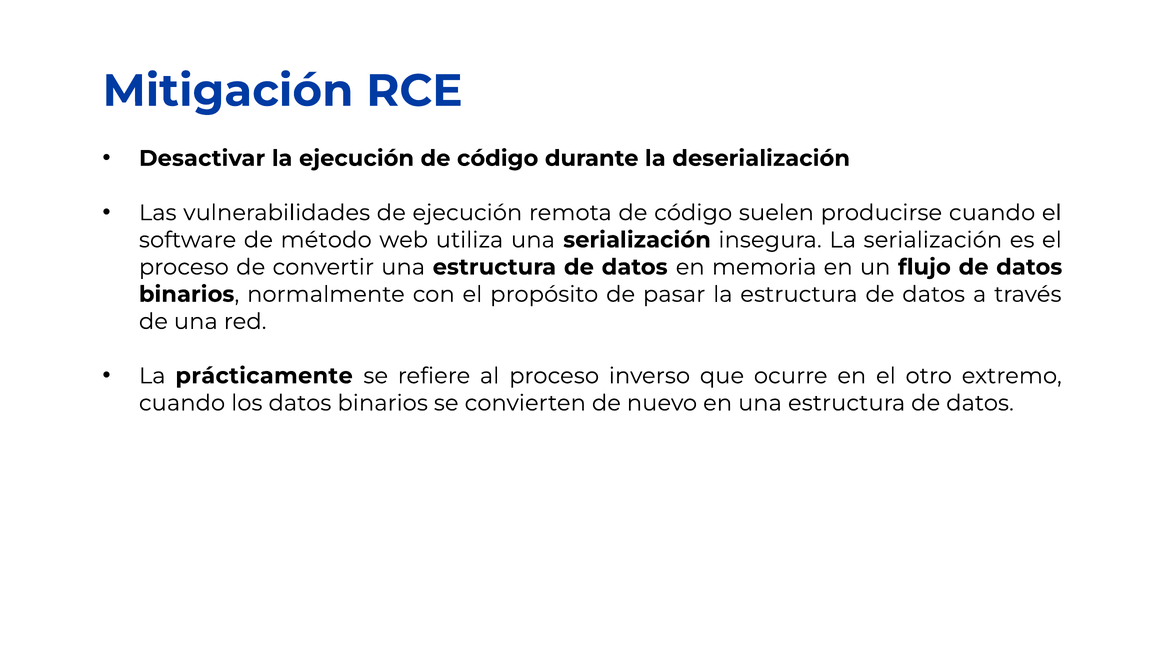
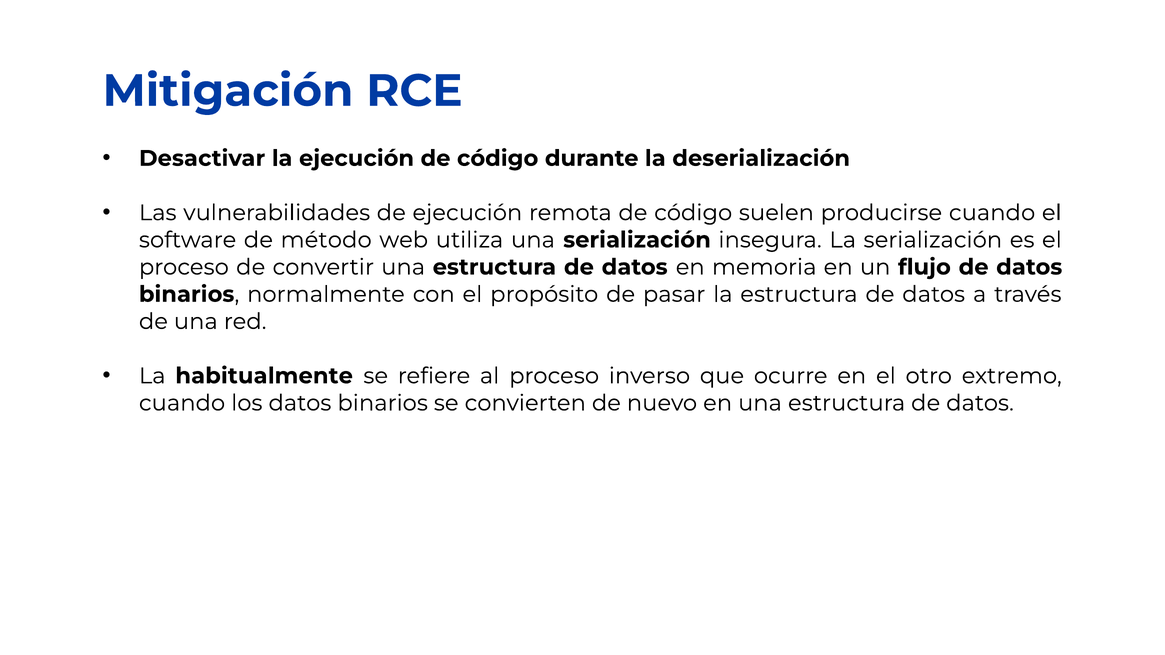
prácticamente: prácticamente -> habitualmente
